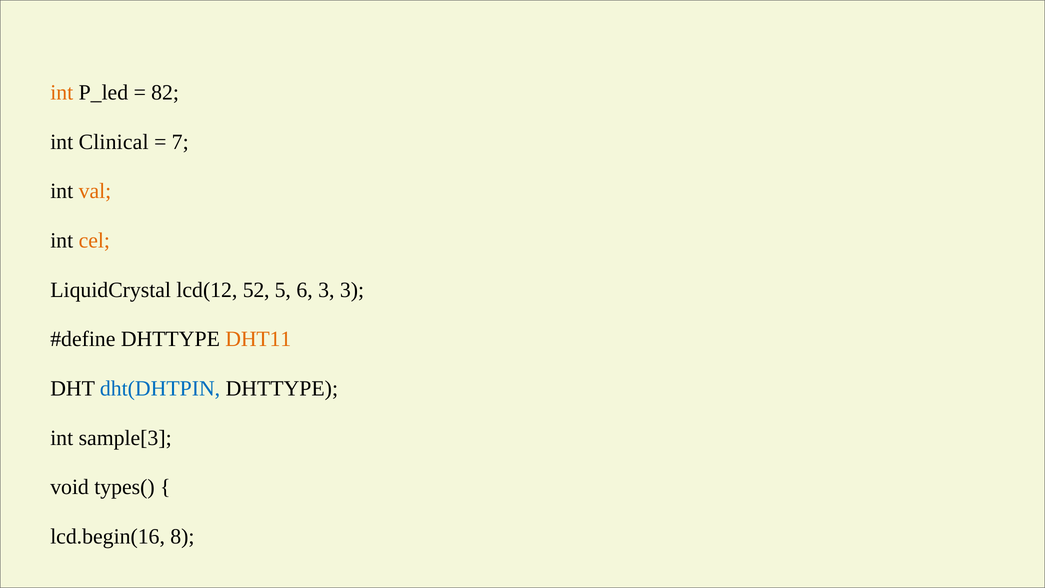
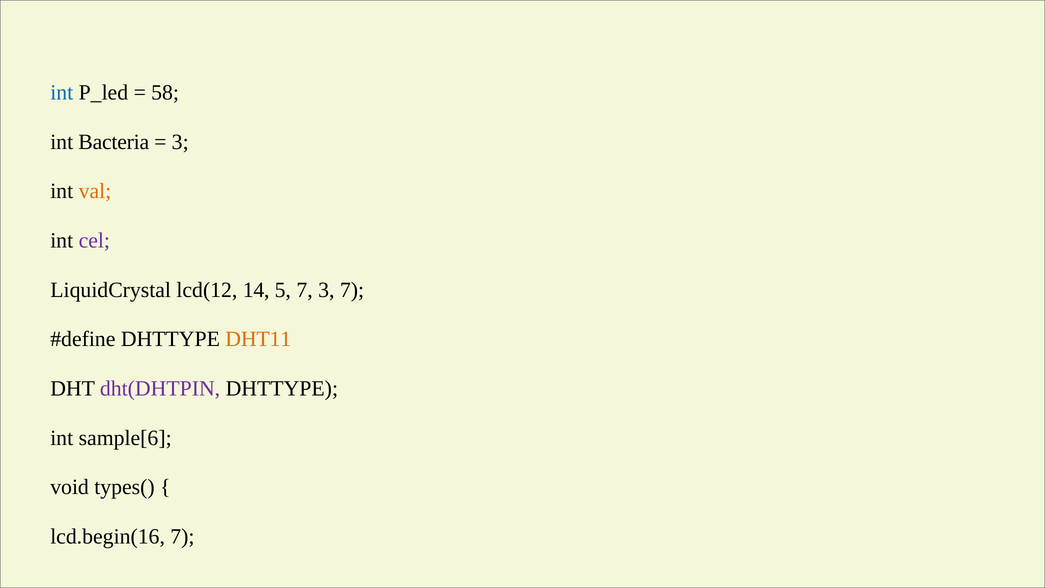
int at (62, 92) colour: orange -> blue
82: 82 -> 58
Clinical: Clinical -> Bacteria
7 at (180, 142): 7 -> 3
cel colour: orange -> purple
52: 52 -> 14
5 6: 6 -> 7
3 3: 3 -> 7
dht(DHTPIN colour: blue -> purple
sample[3: sample[3 -> sample[6
lcd.begin(16 8: 8 -> 7
